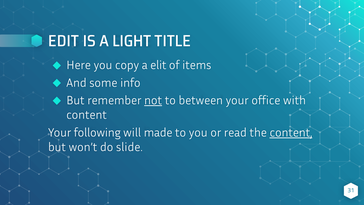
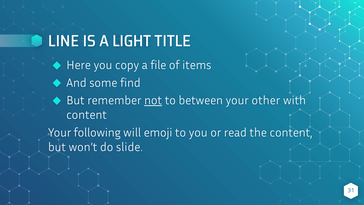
EDIT: EDIT -> LINE
elit: elit -> file
info: info -> find
office: office -> other
made: made -> emoji
content at (291, 132) underline: present -> none
